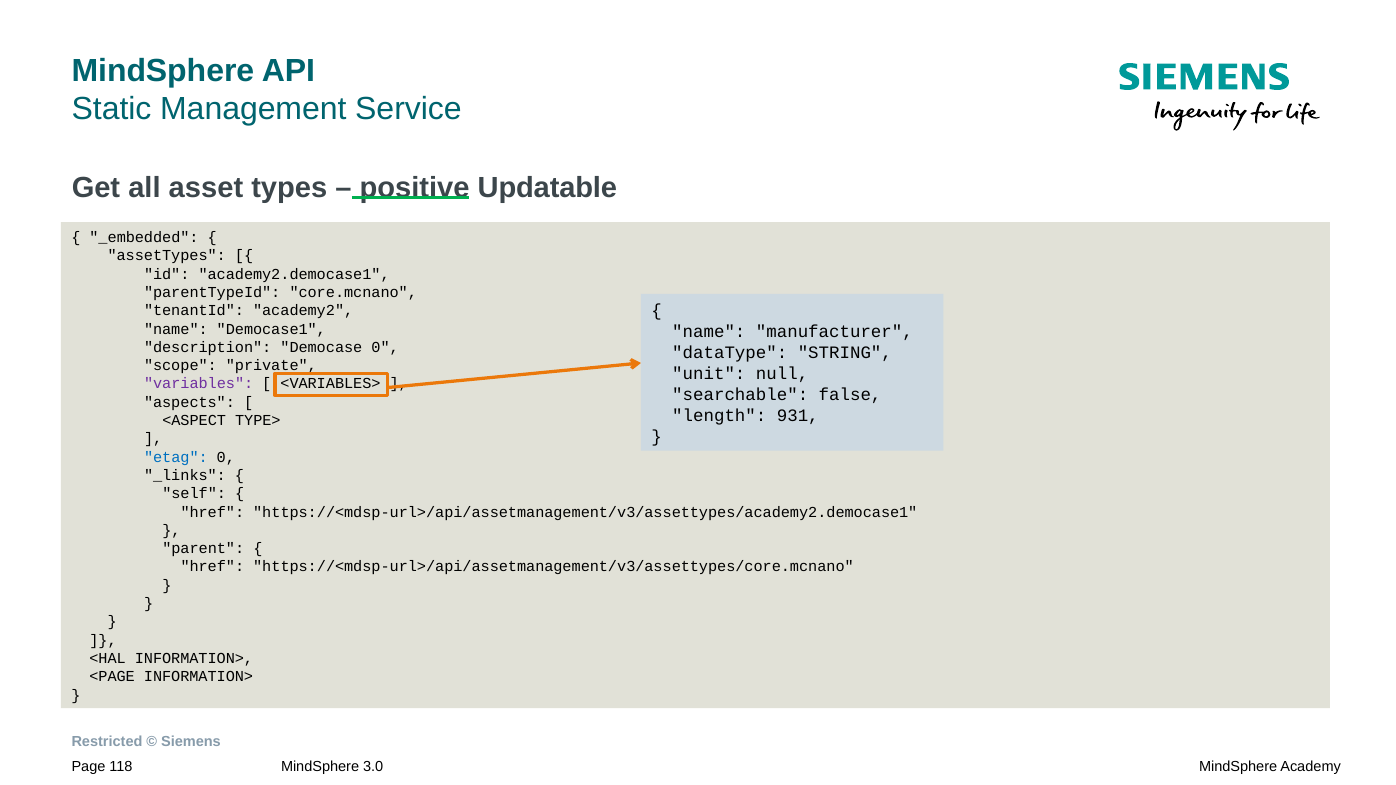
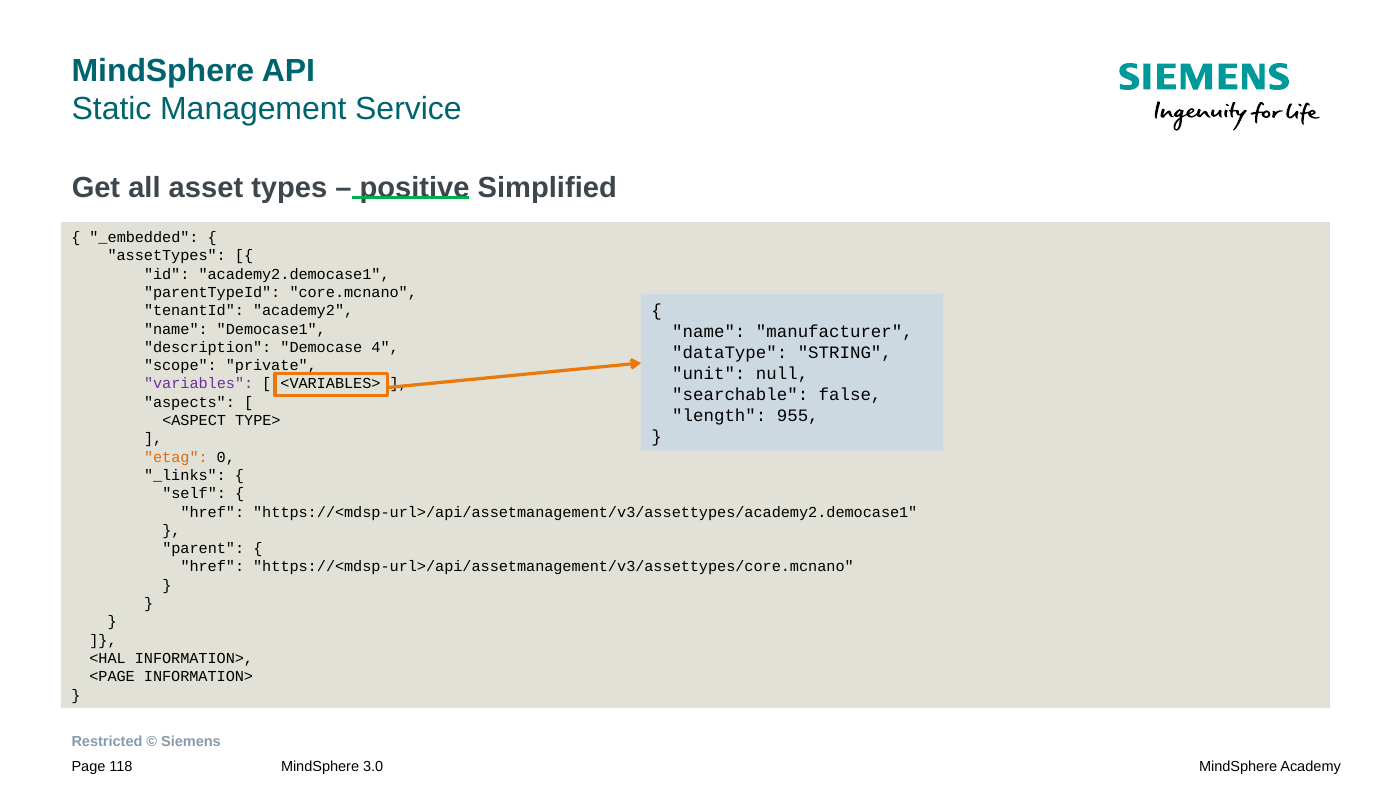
Updatable: Updatable -> Simplified
Democase 0: 0 -> 4
931: 931 -> 955
etag colour: blue -> orange
